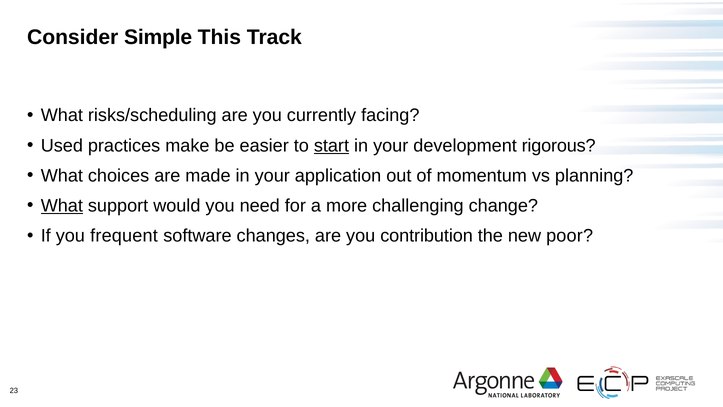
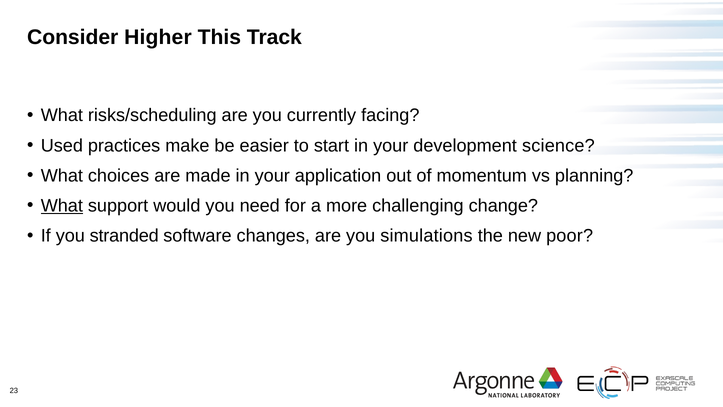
Simple: Simple -> Higher
start underline: present -> none
rigorous: rigorous -> science
frequent: frequent -> stranded
contribution: contribution -> simulations
